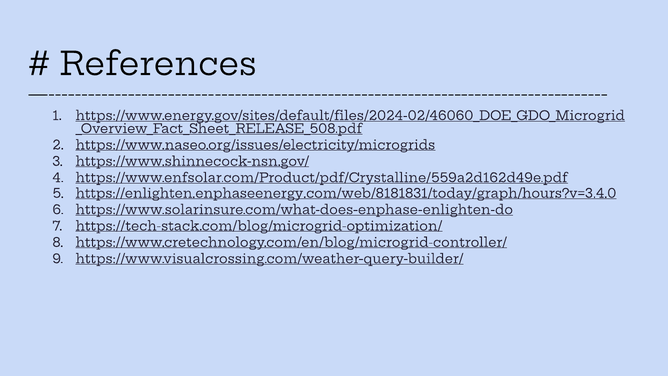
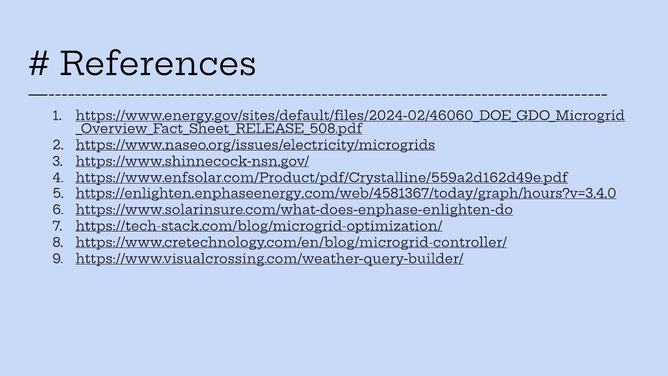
https://enlighten.enphaseenergy.com/web/8181831/today/graph/hours?v=3.4.0: https://enlighten.enphaseenergy.com/web/8181831/today/graph/hours?v=3.4.0 -> https://enlighten.enphaseenergy.com/web/4581367/today/graph/hours?v=3.4.0
